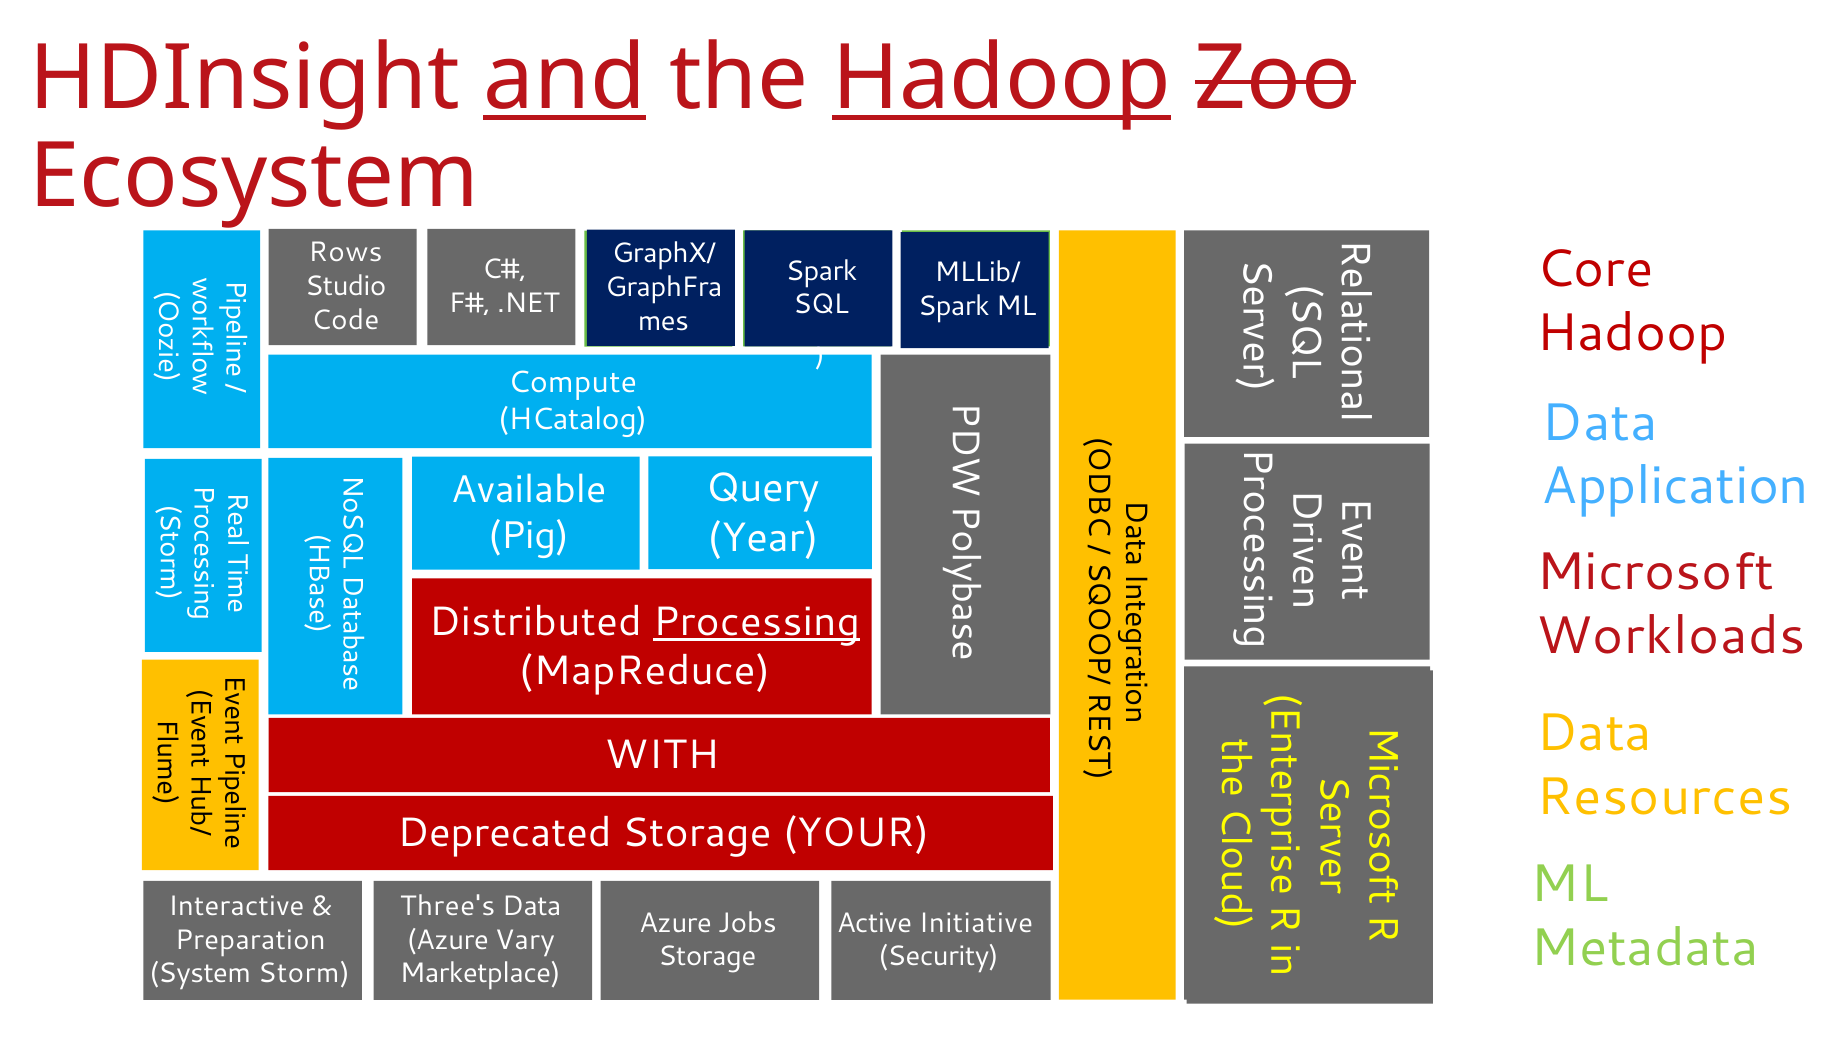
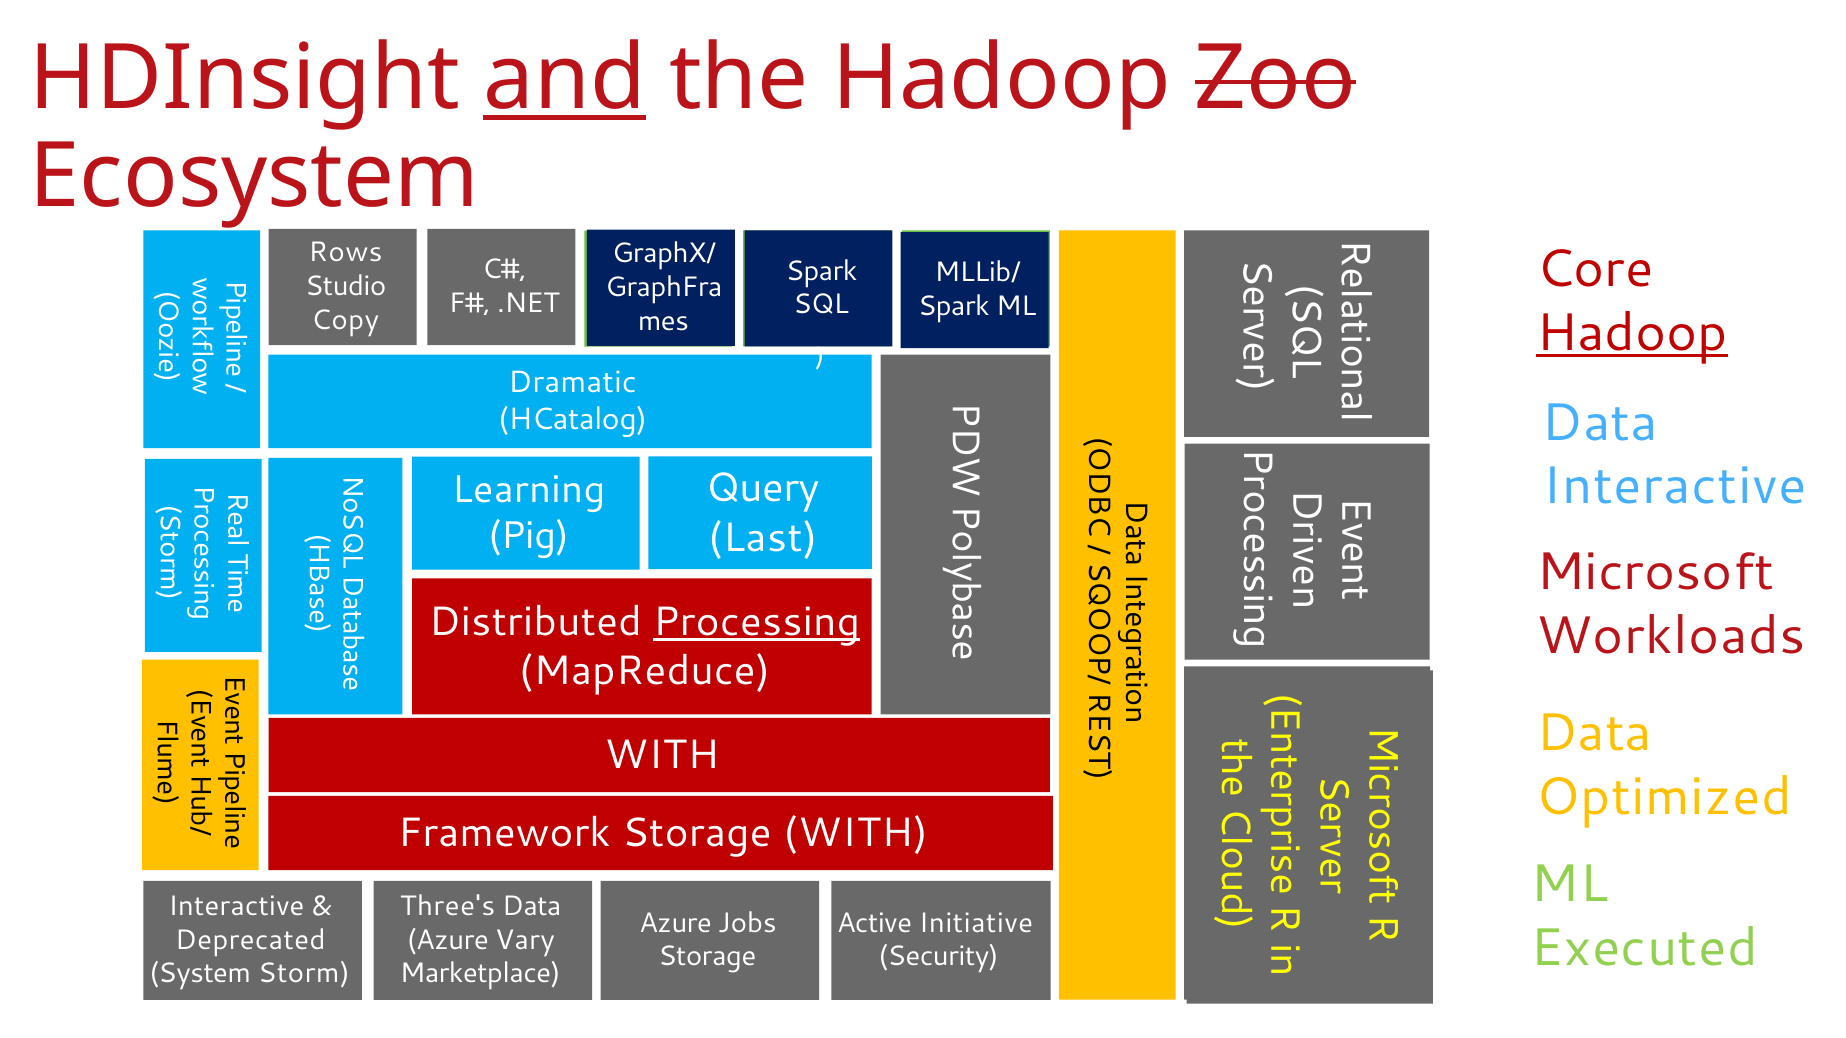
Hadoop at (1001, 79) underline: present -> none
Code: Code -> Copy
Hadoop at (1632, 333) underline: none -> present
Compute: Compute -> Dramatic
Application at (1675, 486): Application -> Interactive
Available at (529, 490): Available -> Learning
Year: Year -> Last
Resources: Resources -> Optimized
Deprecated: Deprecated -> Framework
Storage YOUR: YOUR -> WITH
Metadata: Metadata -> Executed
Preparation: Preparation -> Deprecated
